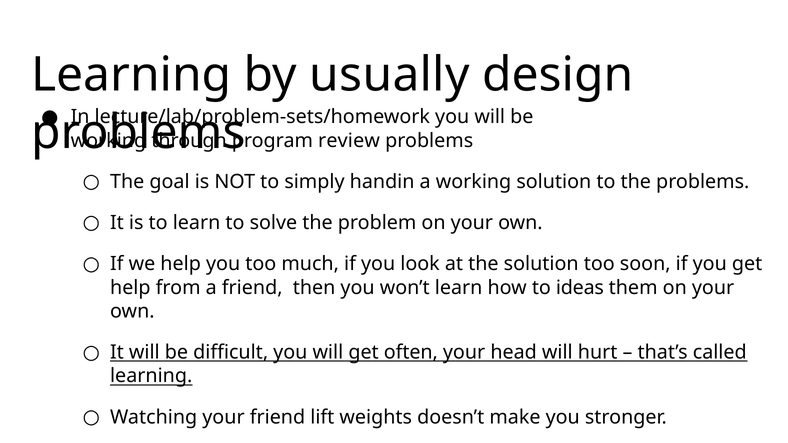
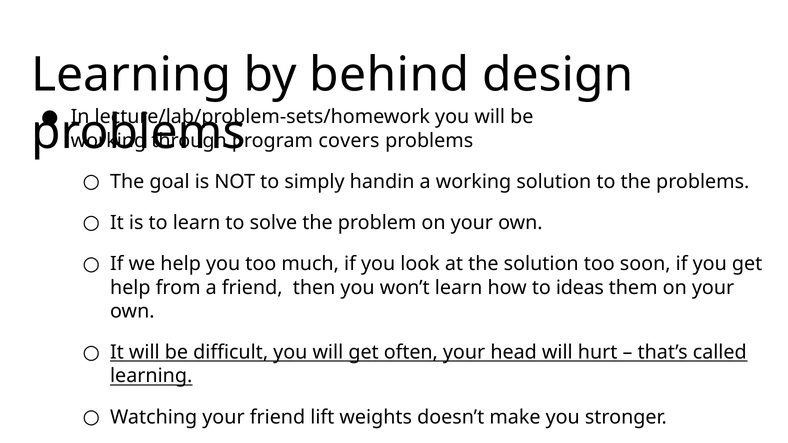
usually: usually -> behind
review: review -> covers
